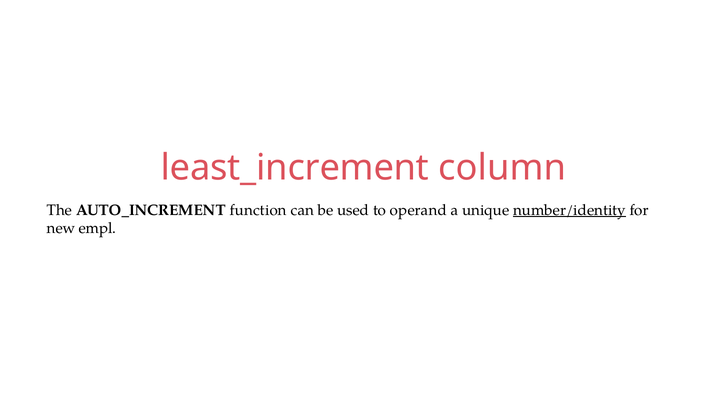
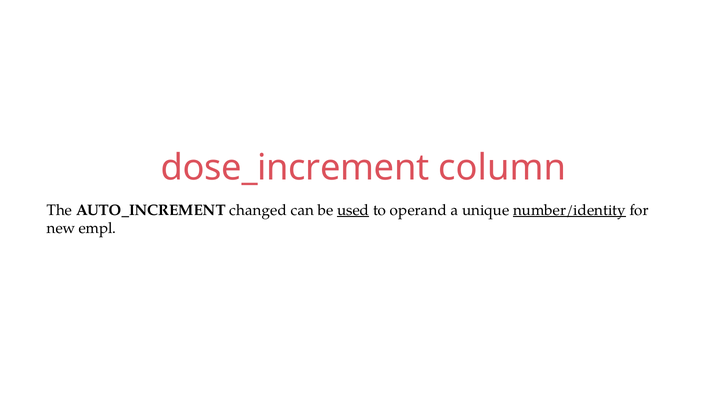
least_increment: least_increment -> dose_increment
function: function -> changed
used underline: none -> present
